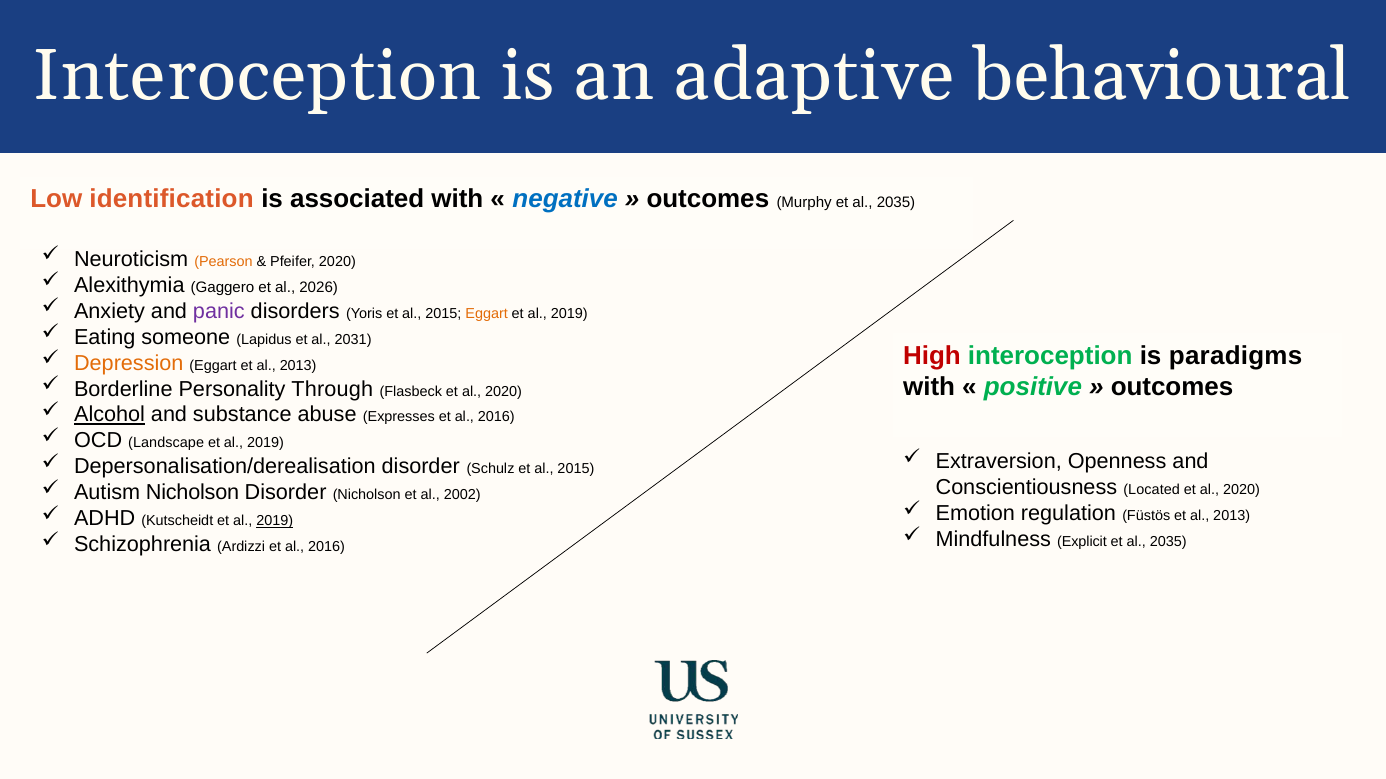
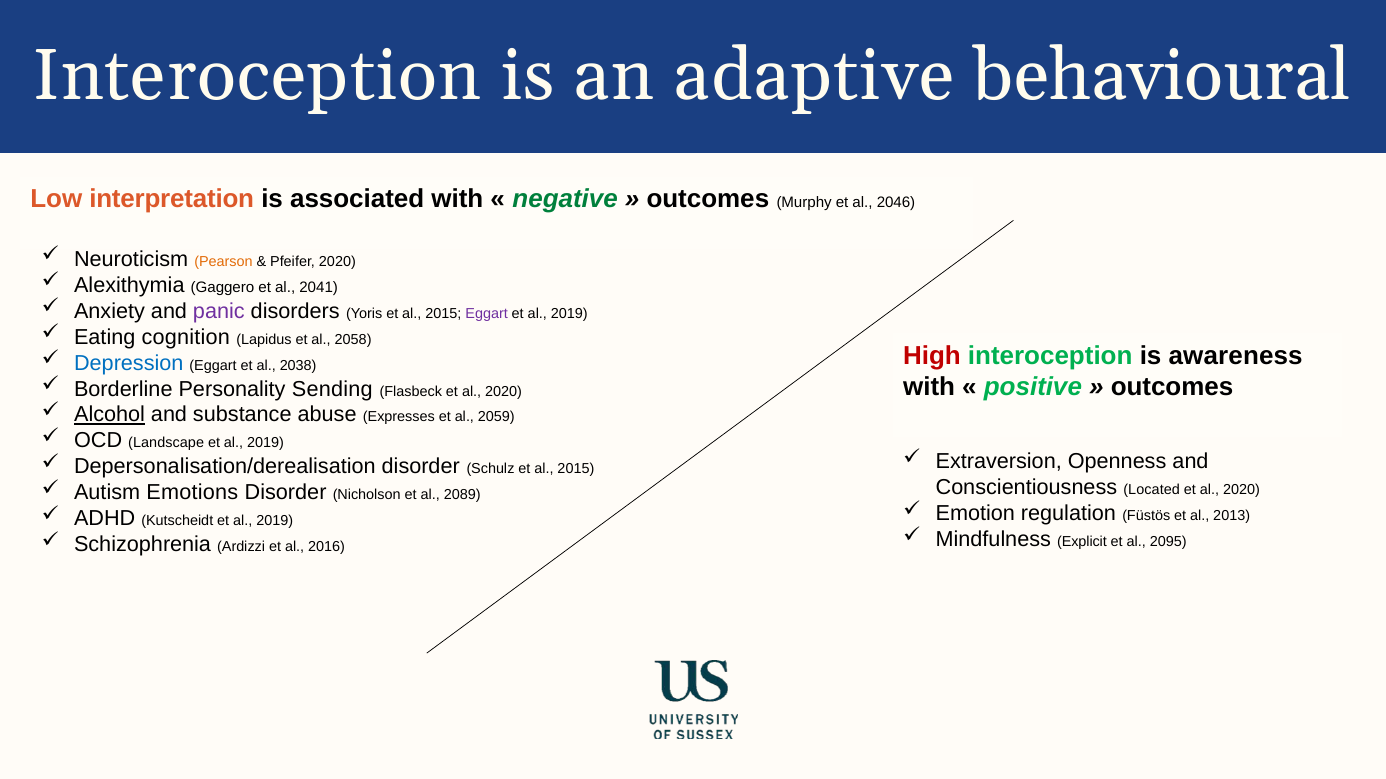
identification: identification -> interpretation
negative colour: blue -> green
Murphy et al 2035: 2035 -> 2046
2026: 2026 -> 2041
Eggart at (487, 314) colour: orange -> purple
someone: someone -> cognition
2031: 2031 -> 2058
paradigms: paradigms -> awareness
Depression colour: orange -> blue
Eggart et al 2013: 2013 -> 2038
Through: Through -> Sending
2016 at (496, 418): 2016 -> 2059
Autism Nicholson: Nicholson -> Emotions
2002: 2002 -> 2089
2019 at (275, 521) underline: present -> none
2035 at (1168, 542): 2035 -> 2095
